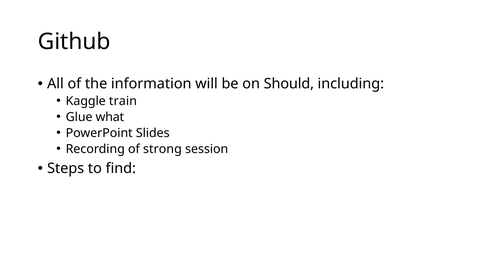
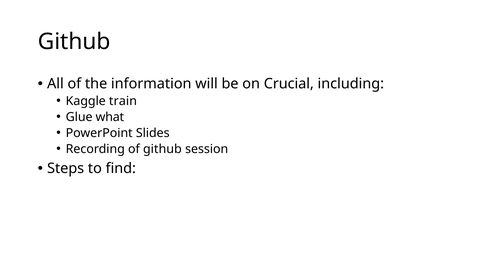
Should: Should -> Crucial
of strong: strong -> github
